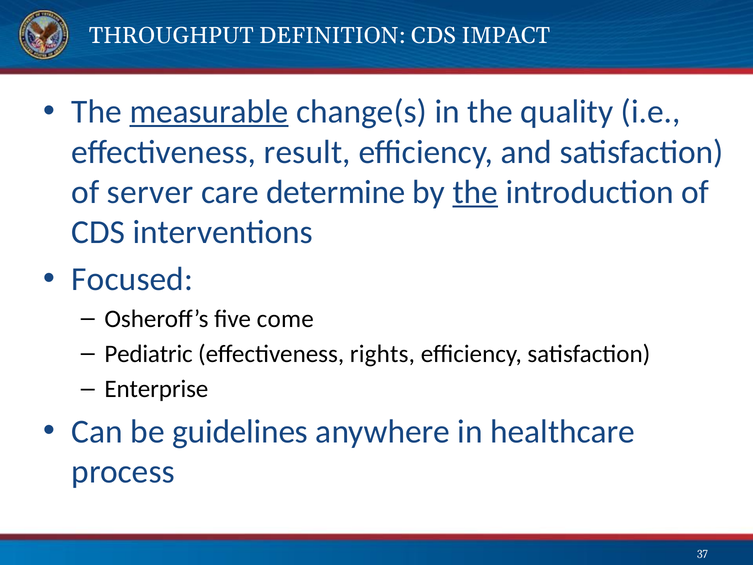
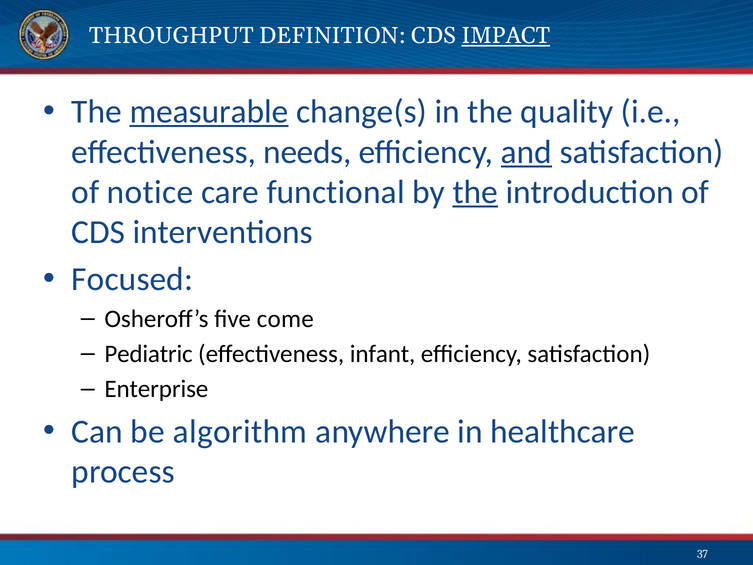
IMPACT underline: none -> present
result: result -> needs
and underline: none -> present
server: server -> notice
determine: determine -> functional
rights: rights -> infant
guidelines: guidelines -> algorithm
